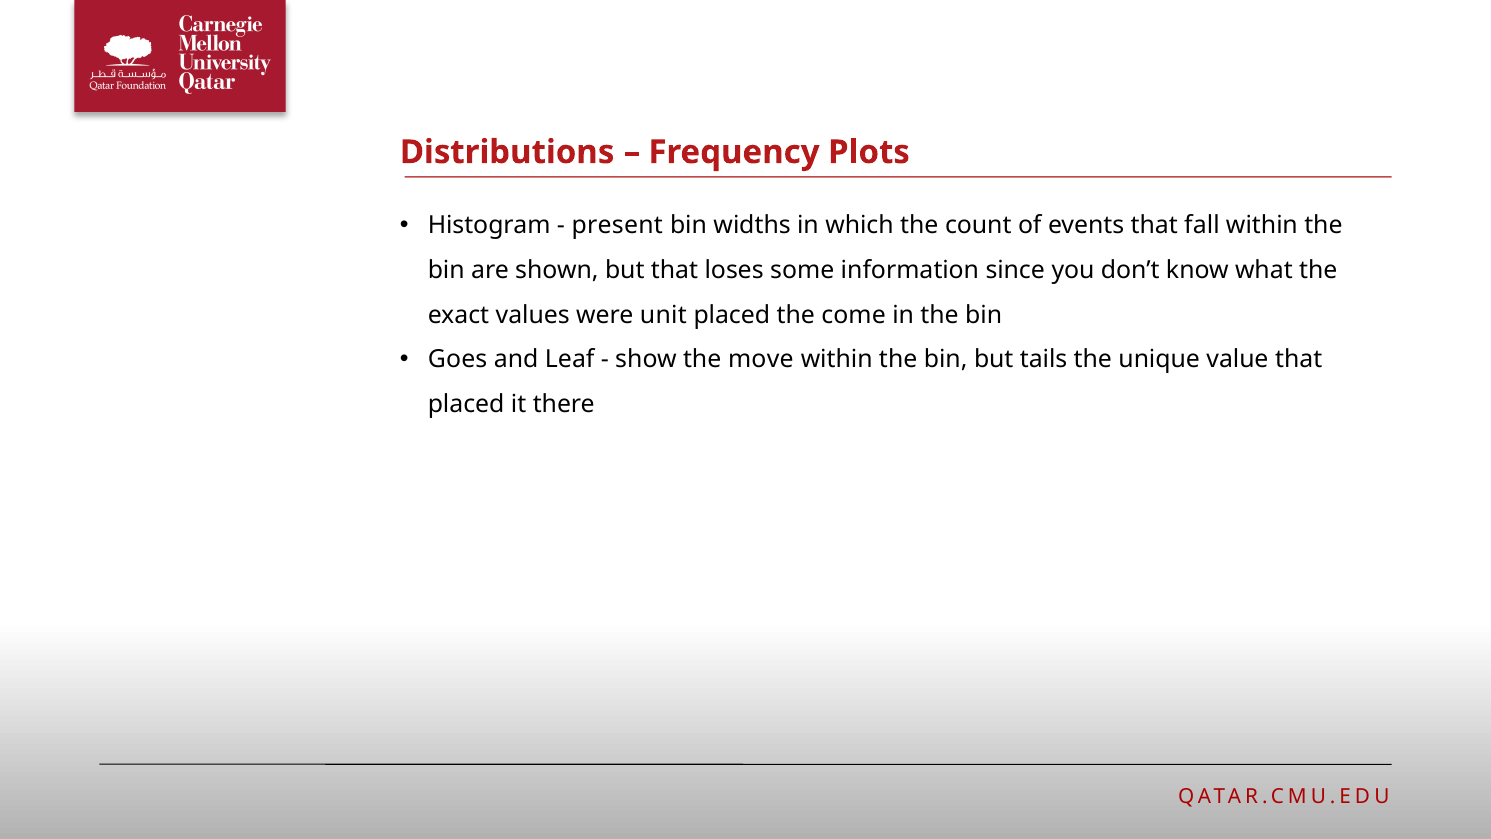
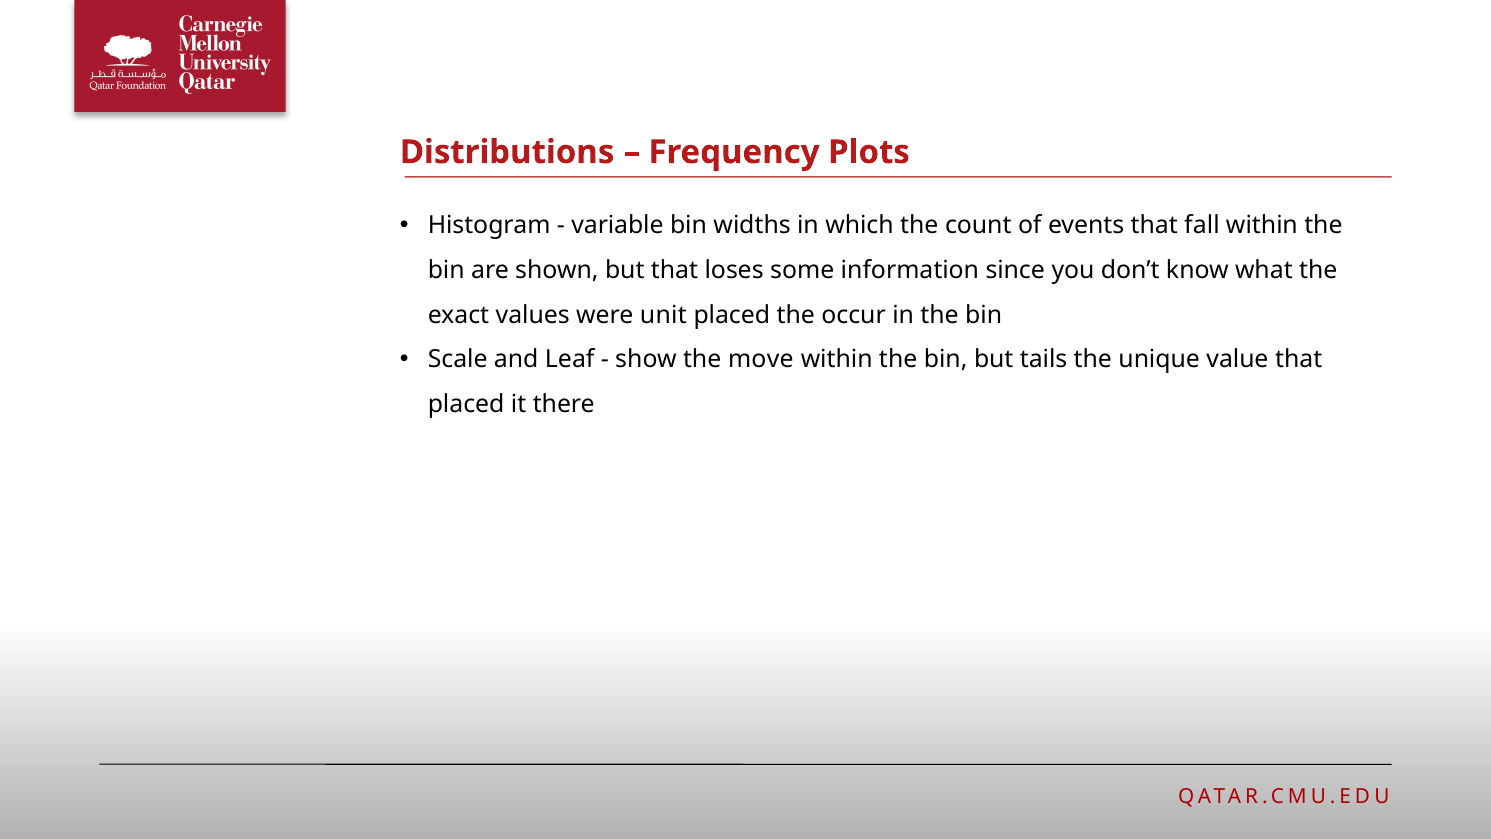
present: present -> variable
come: come -> occur
Goes: Goes -> Scale
